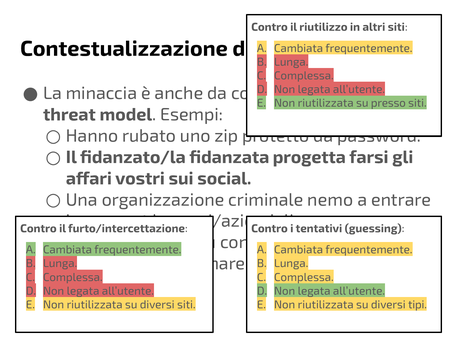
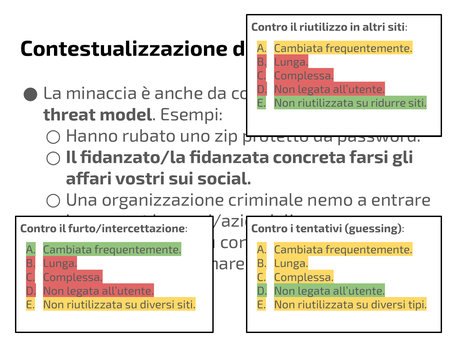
presso: presso -> ridurre
fidanzata progetta: progetta -> concreta
